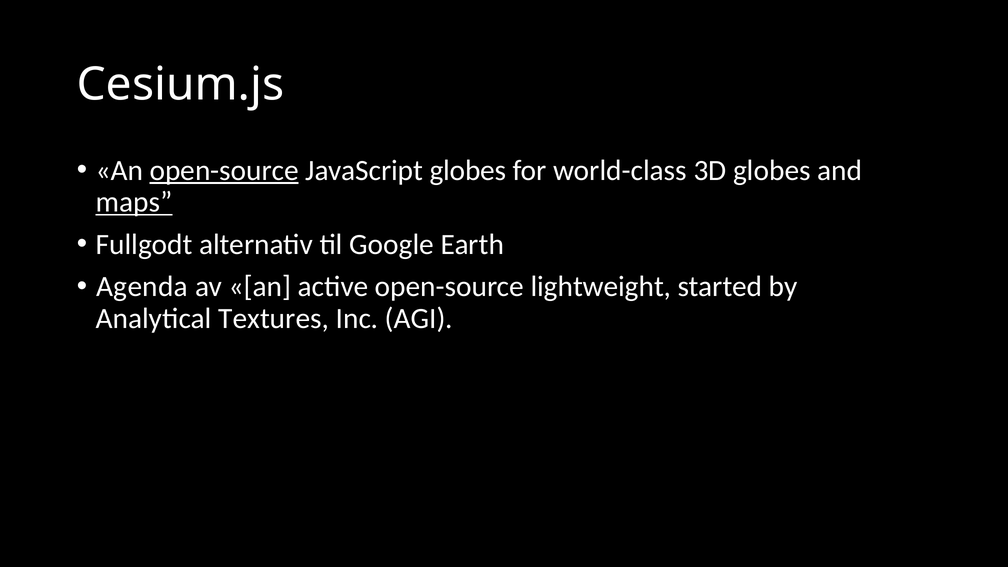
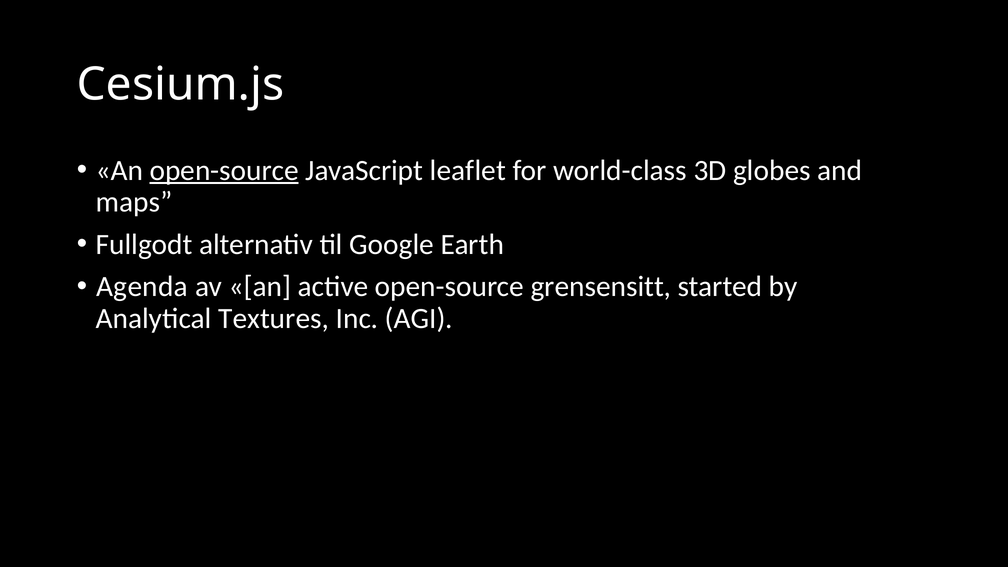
JavaScript globes: globes -> leaflet
maps underline: present -> none
lightweight: lightweight -> grensensitt
